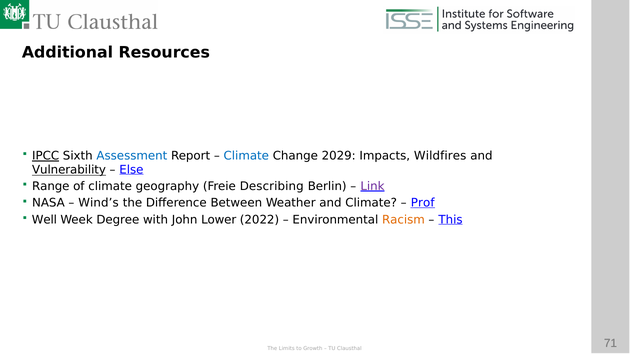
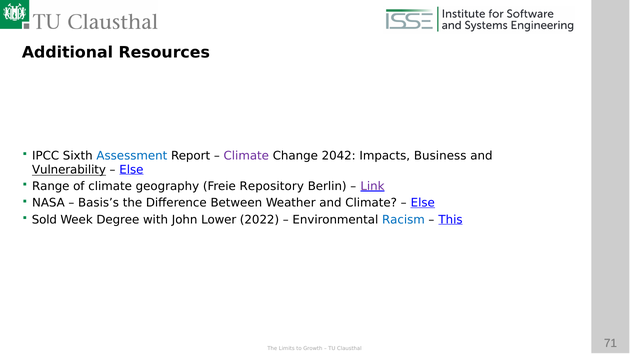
IPCC underline: present -> none
Climate at (246, 156) colour: blue -> purple
2029: 2029 -> 2042
Wildfires: Wildfires -> Business
Describing: Describing -> Repository
Wind’s: Wind’s -> Basis’s
Prof at (423, 203): Prof -> Else
Well: Well -> Sold
Racism colour: orange -> blue
